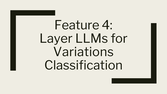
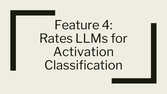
Layer: Layer -> Rates
Variations: Variations -> Activation
